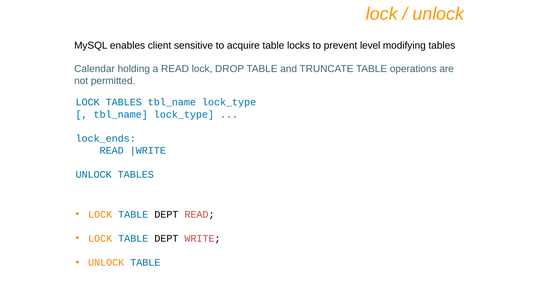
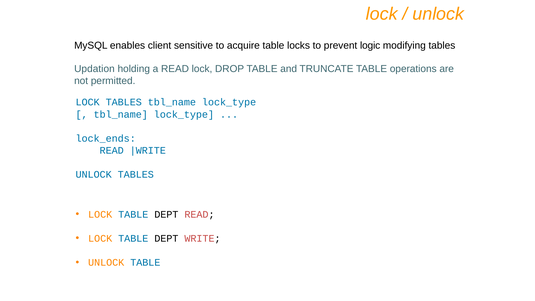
level: level -> logic
Calendar: Calendar -> Updation
